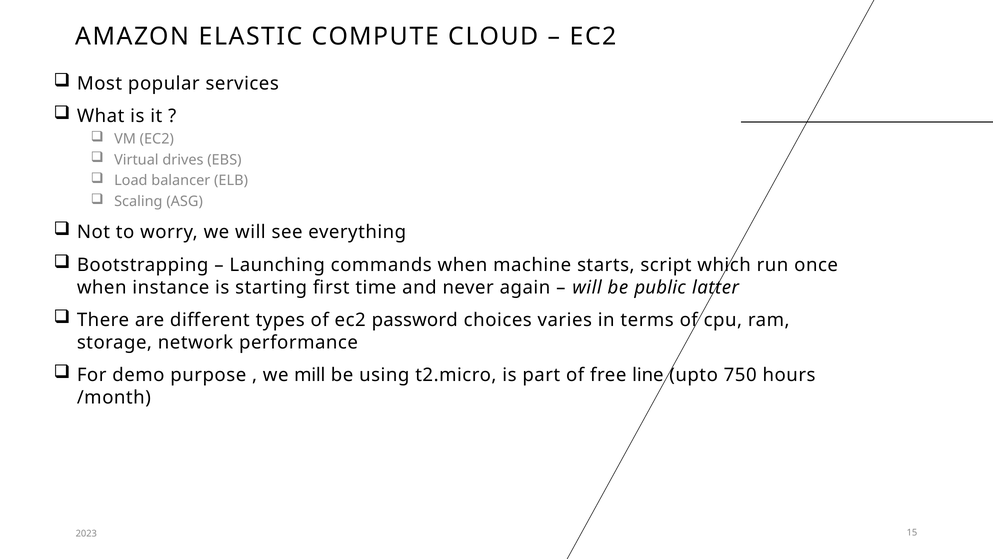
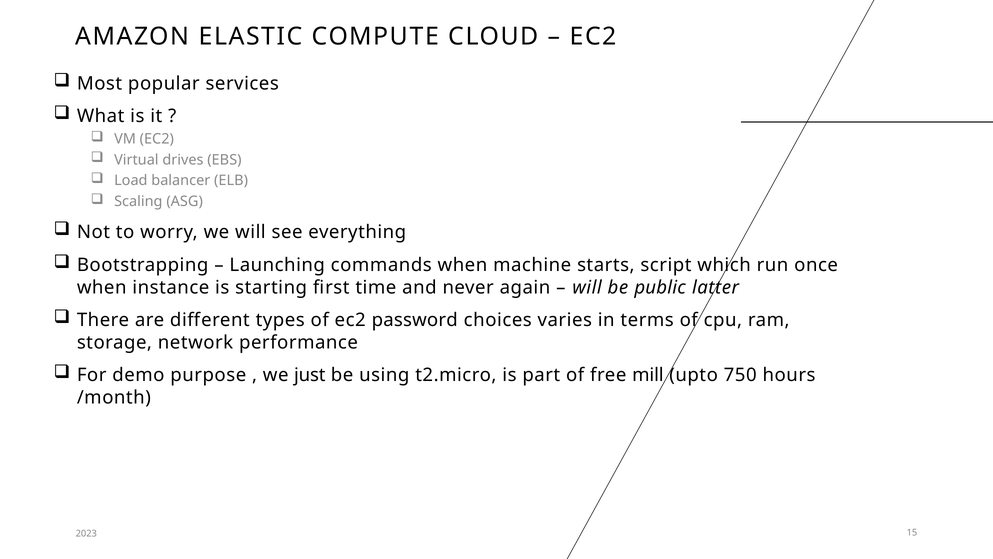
mill: mill -> just
line: line -> mill
